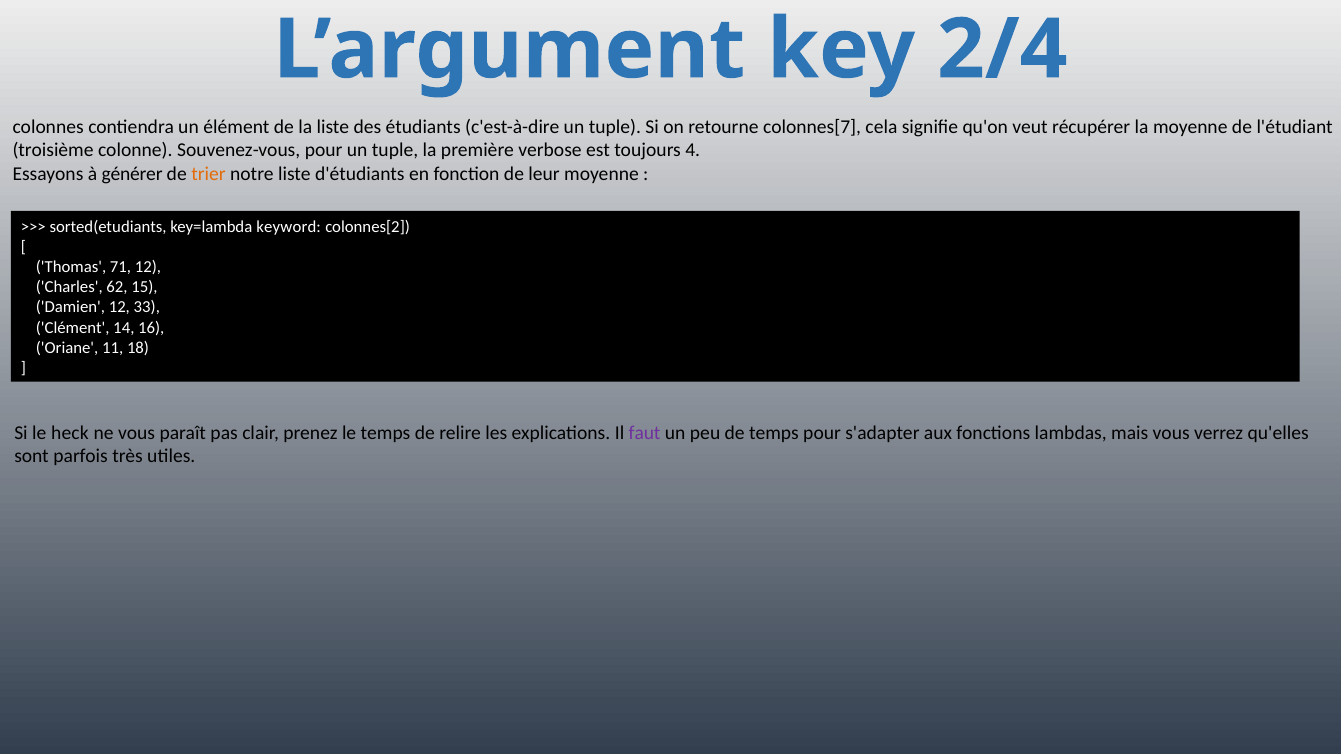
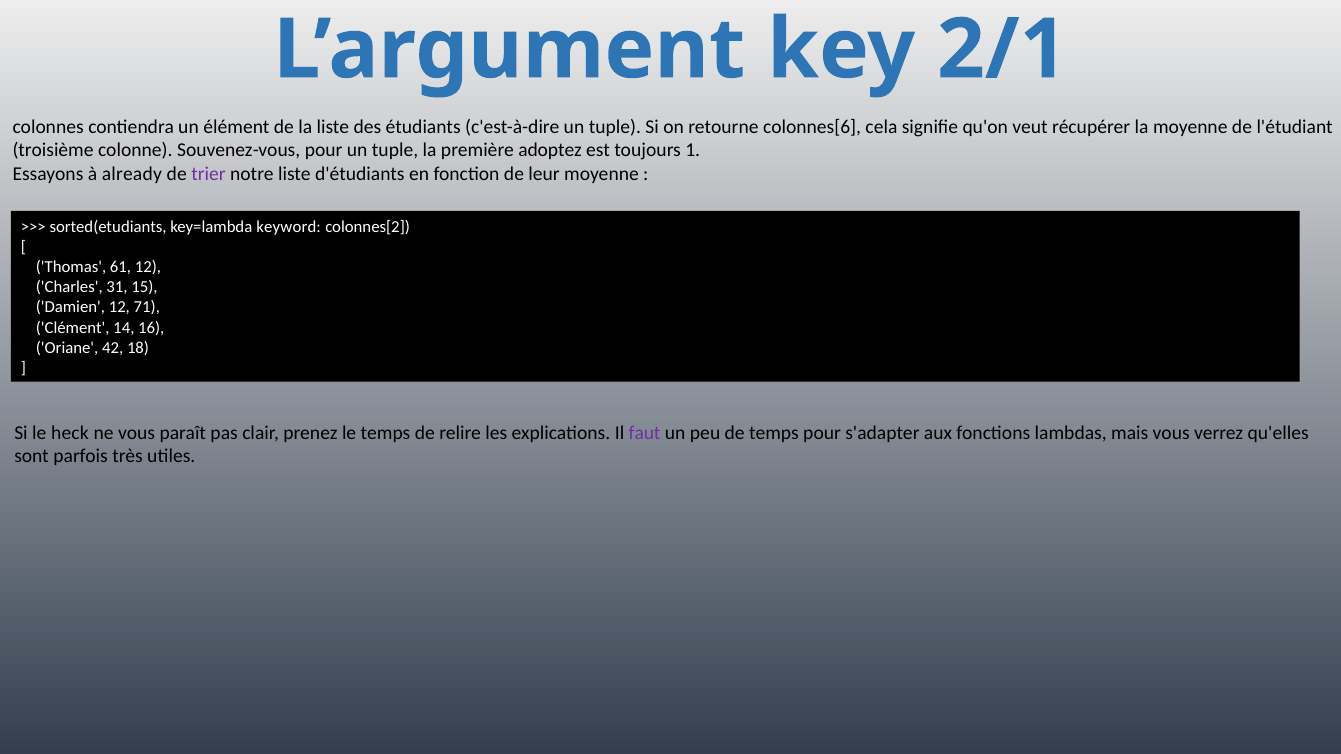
2/4: 2/4 -> 2/1
colonnes[7: colonnes[7 -> colonnes[6
verbose: verbose -> adoptez
4: 4 -> 1
générer: générer -> already
trier colour: orange -> purple
71: 71 -> 61
62: 62 -> 31
33: 33 -> 71
11: 11 -> 42
